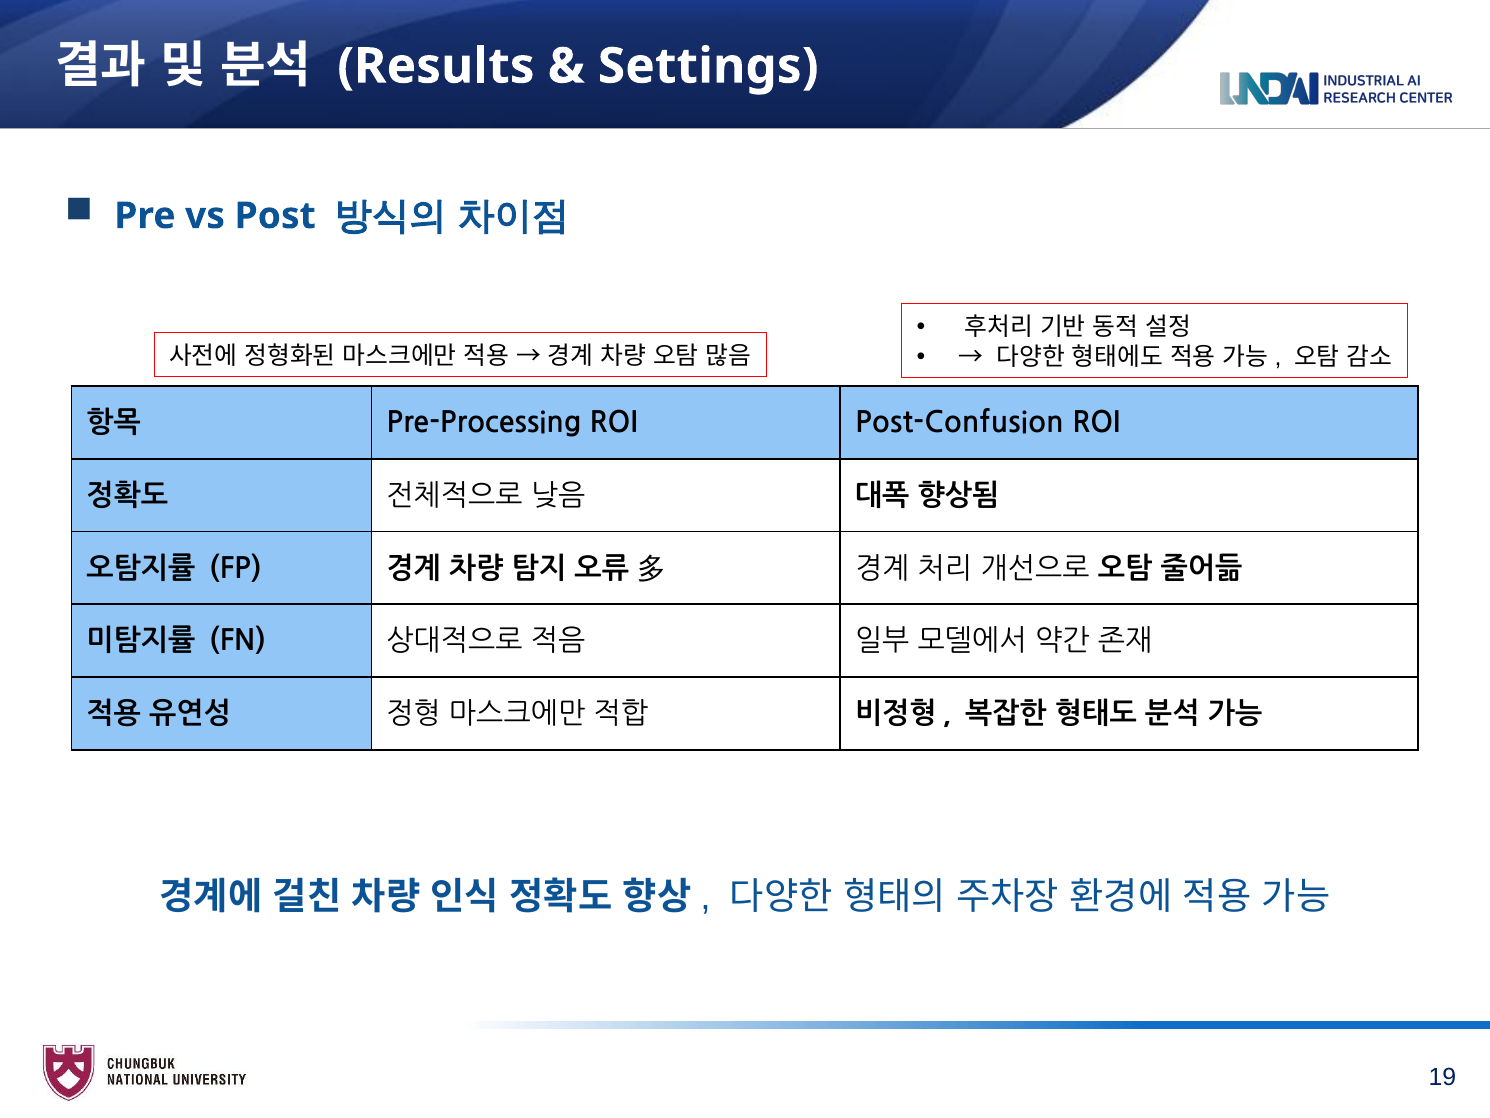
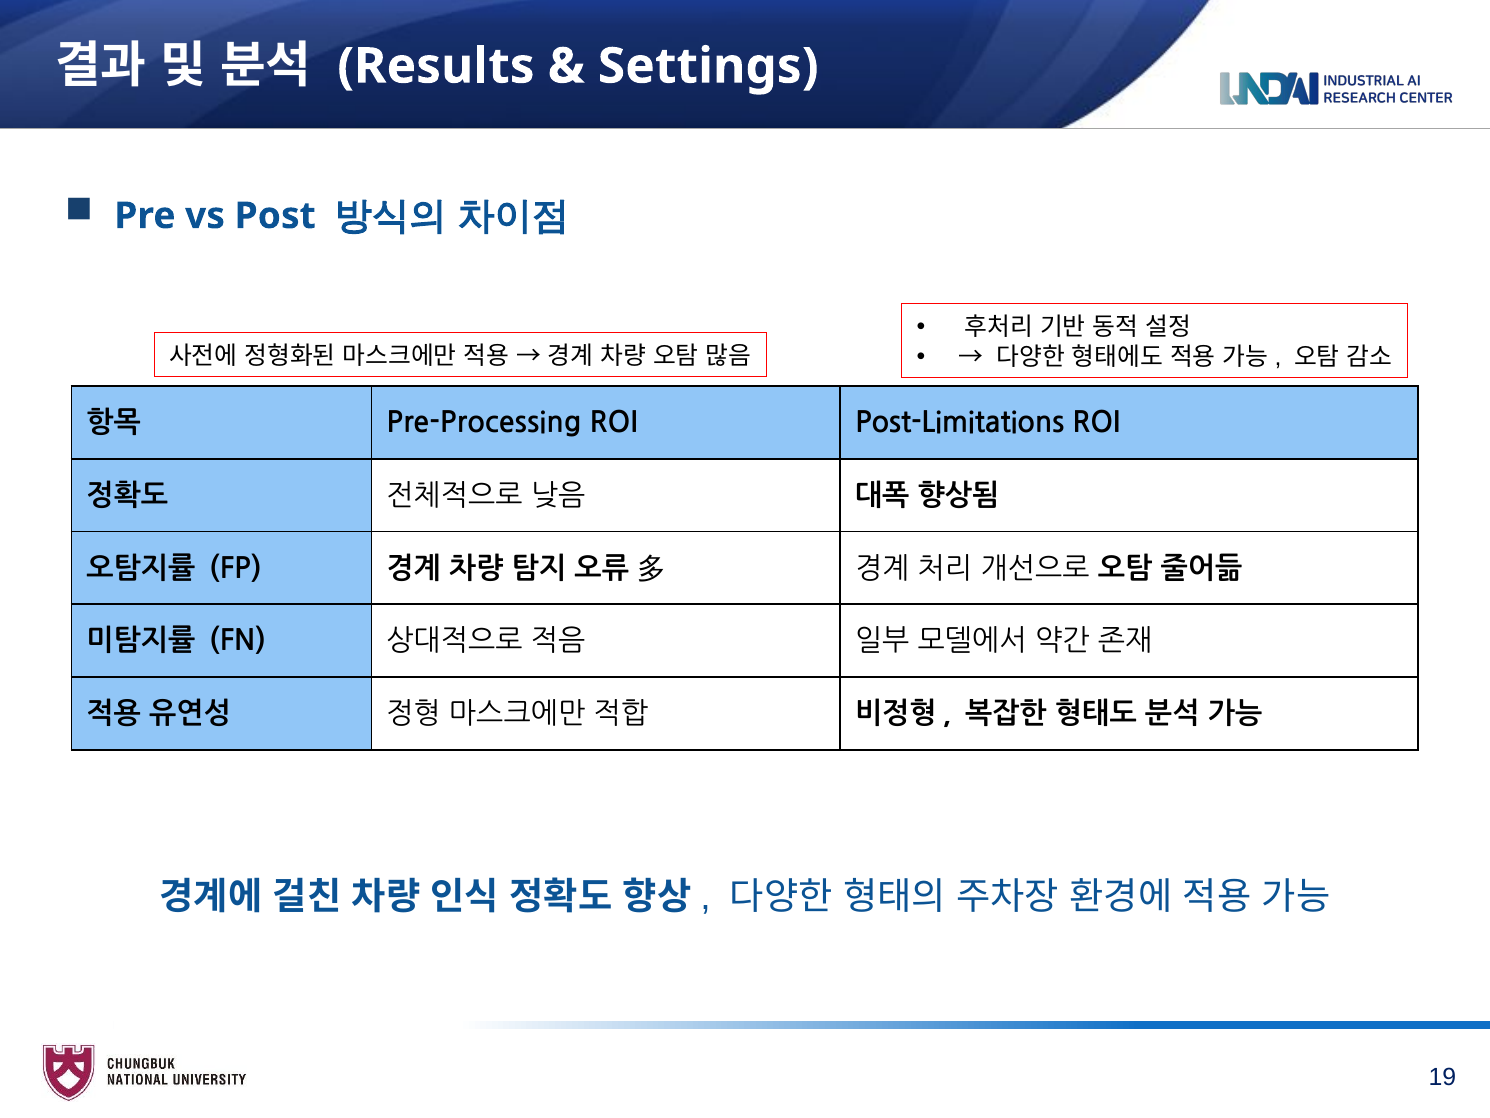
Post-Confusion: Post-Confusion -> Post-Limitations
